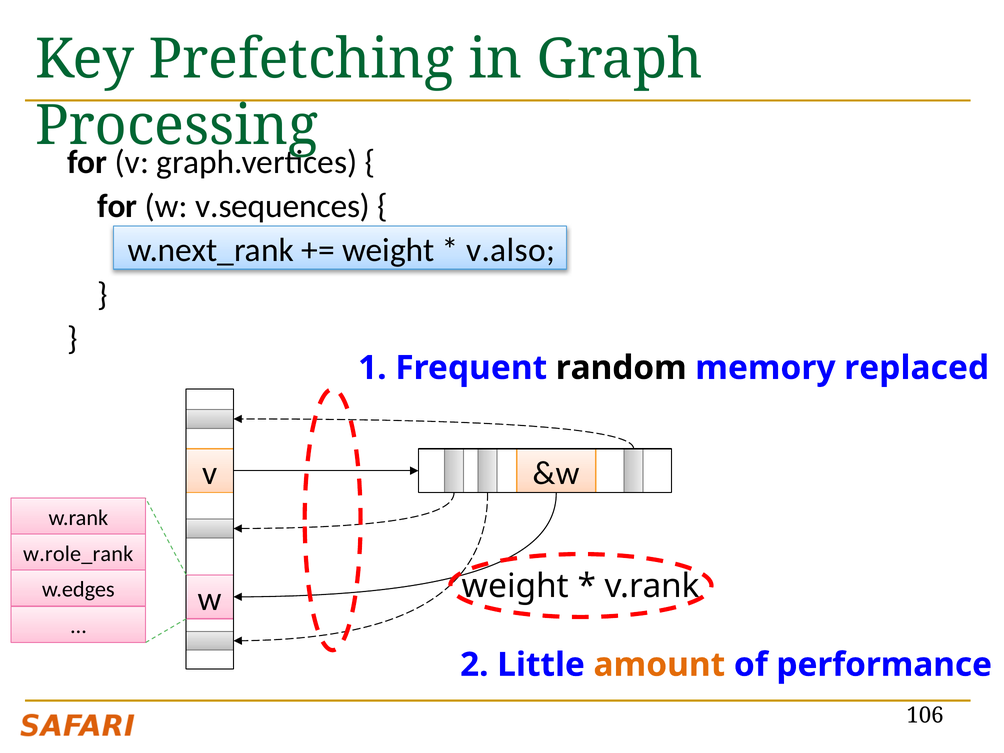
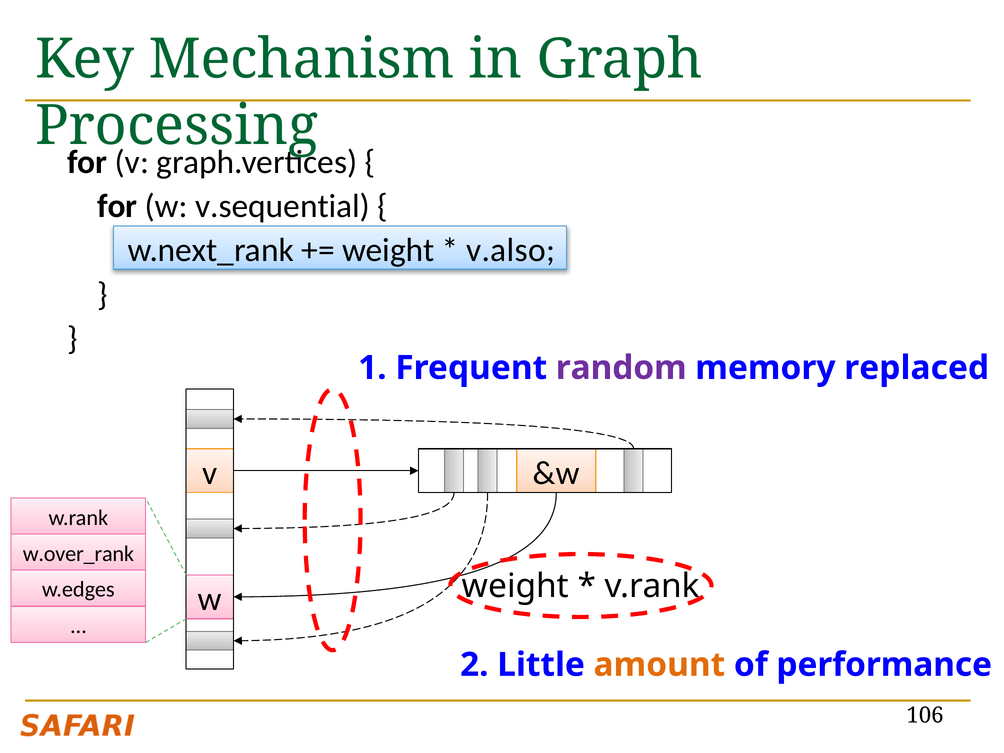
Prefetching: Prefetching -> Mechanism
v.sequences: v.sequences -> v.sequential
random colour: black -> purple
w.role_rank: w.role_rank -> w.over_rank
